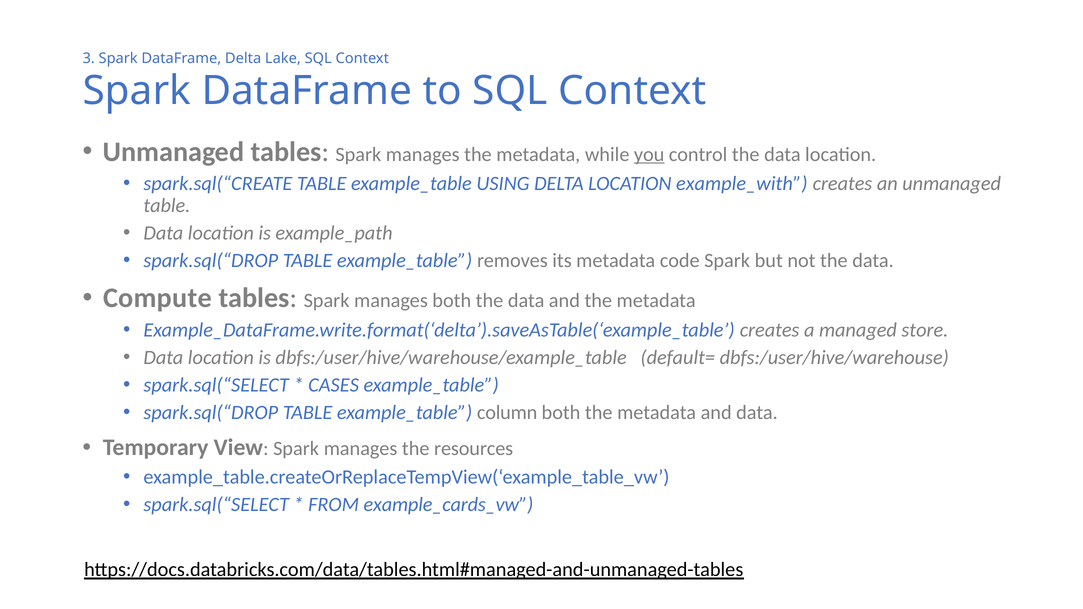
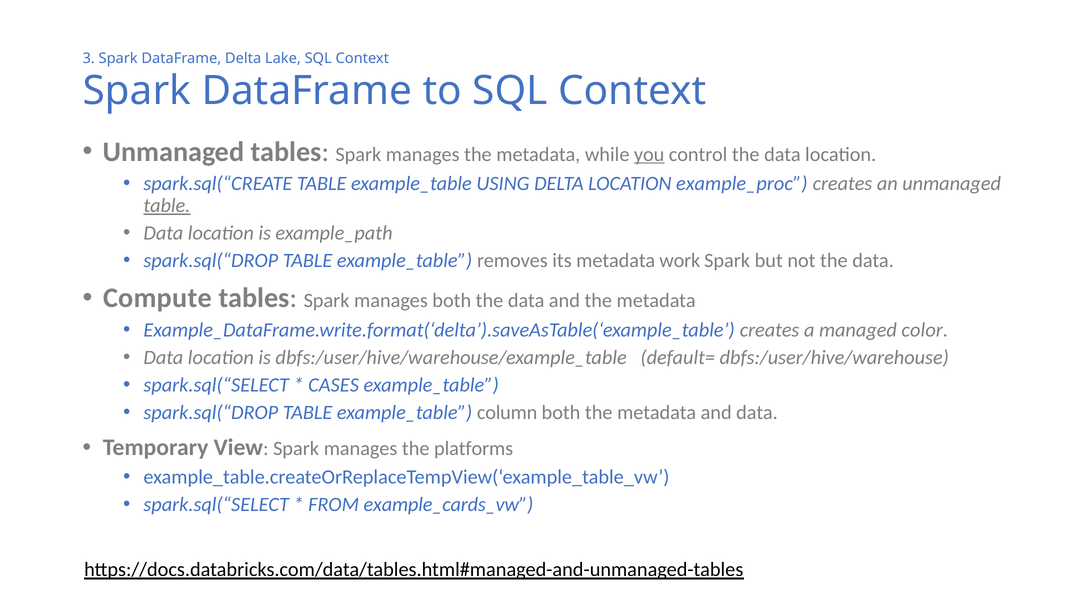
example_with: example_with -> example_proc
table at (167, 206) underline: none -> present
code: code -> work
store: store -> color
resources: resources -> platforms
